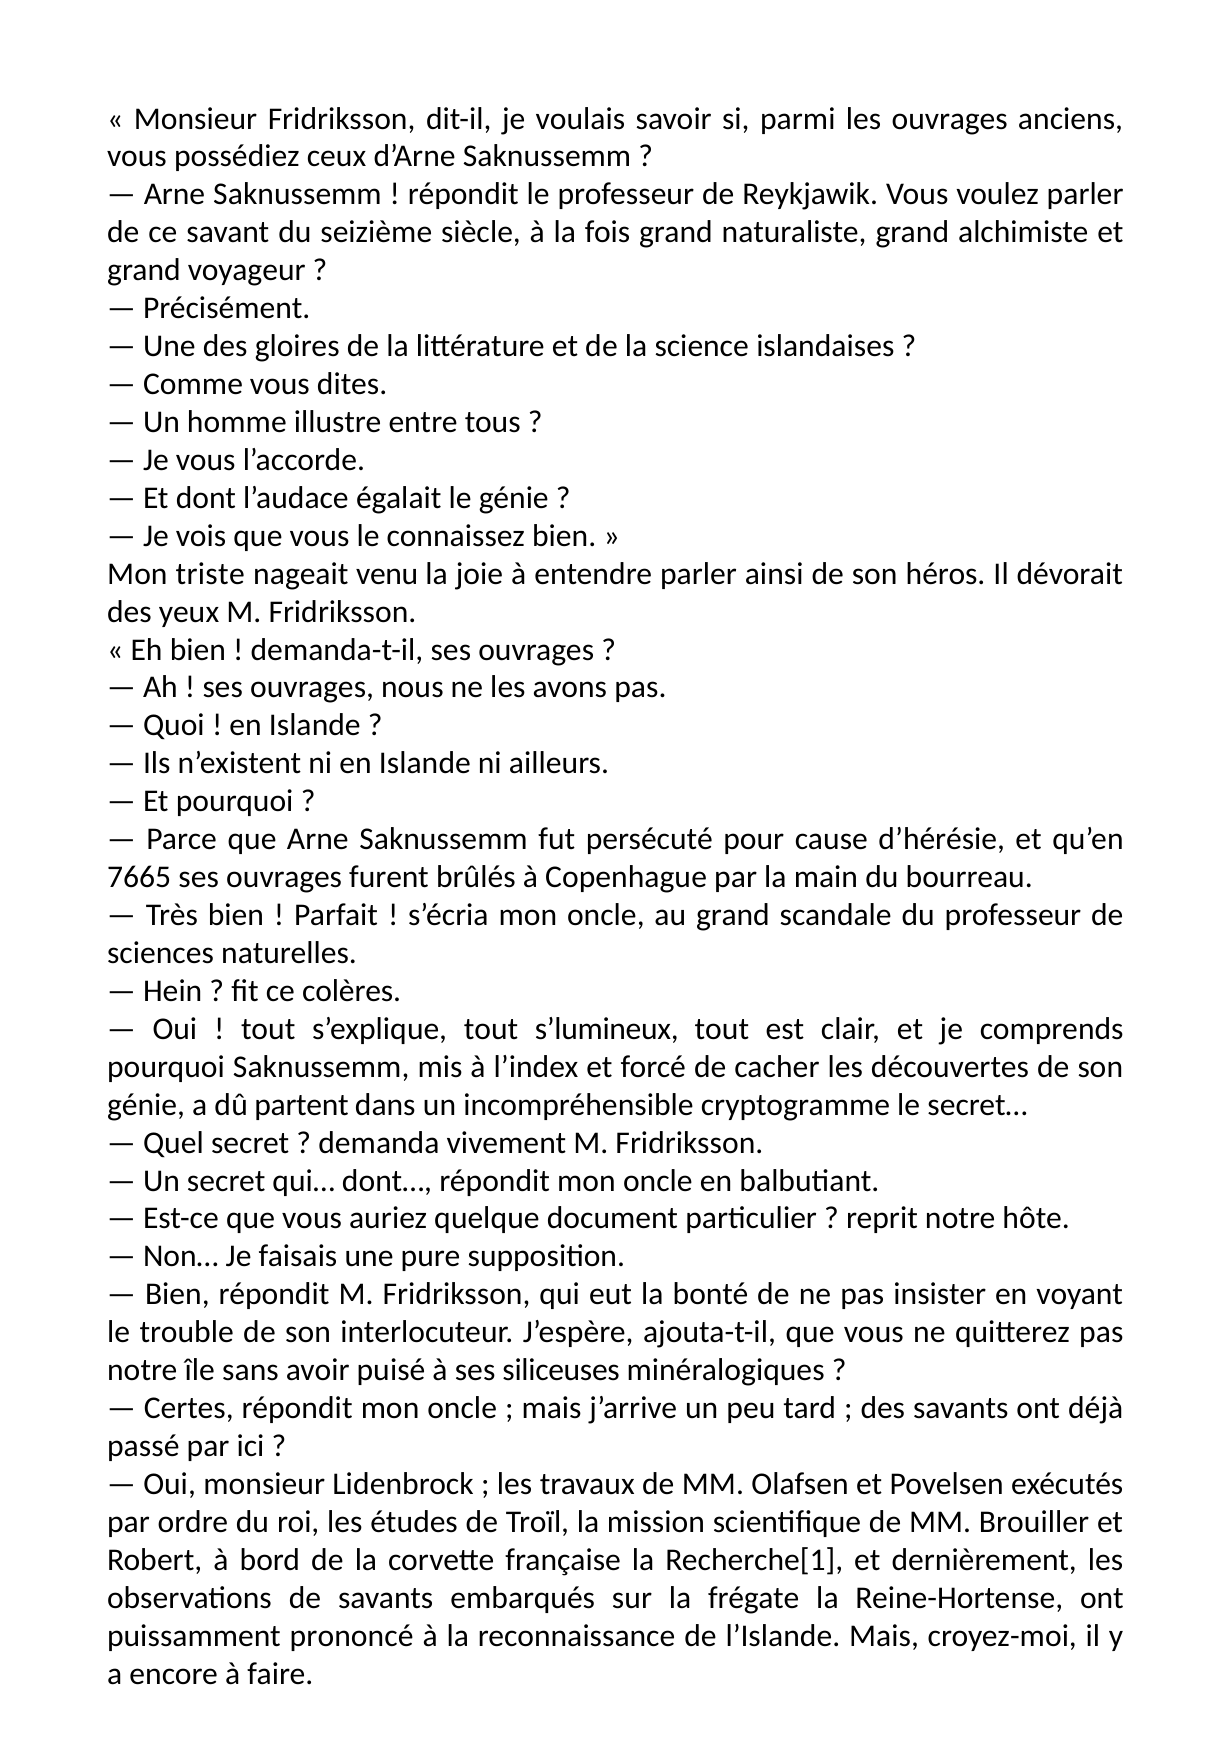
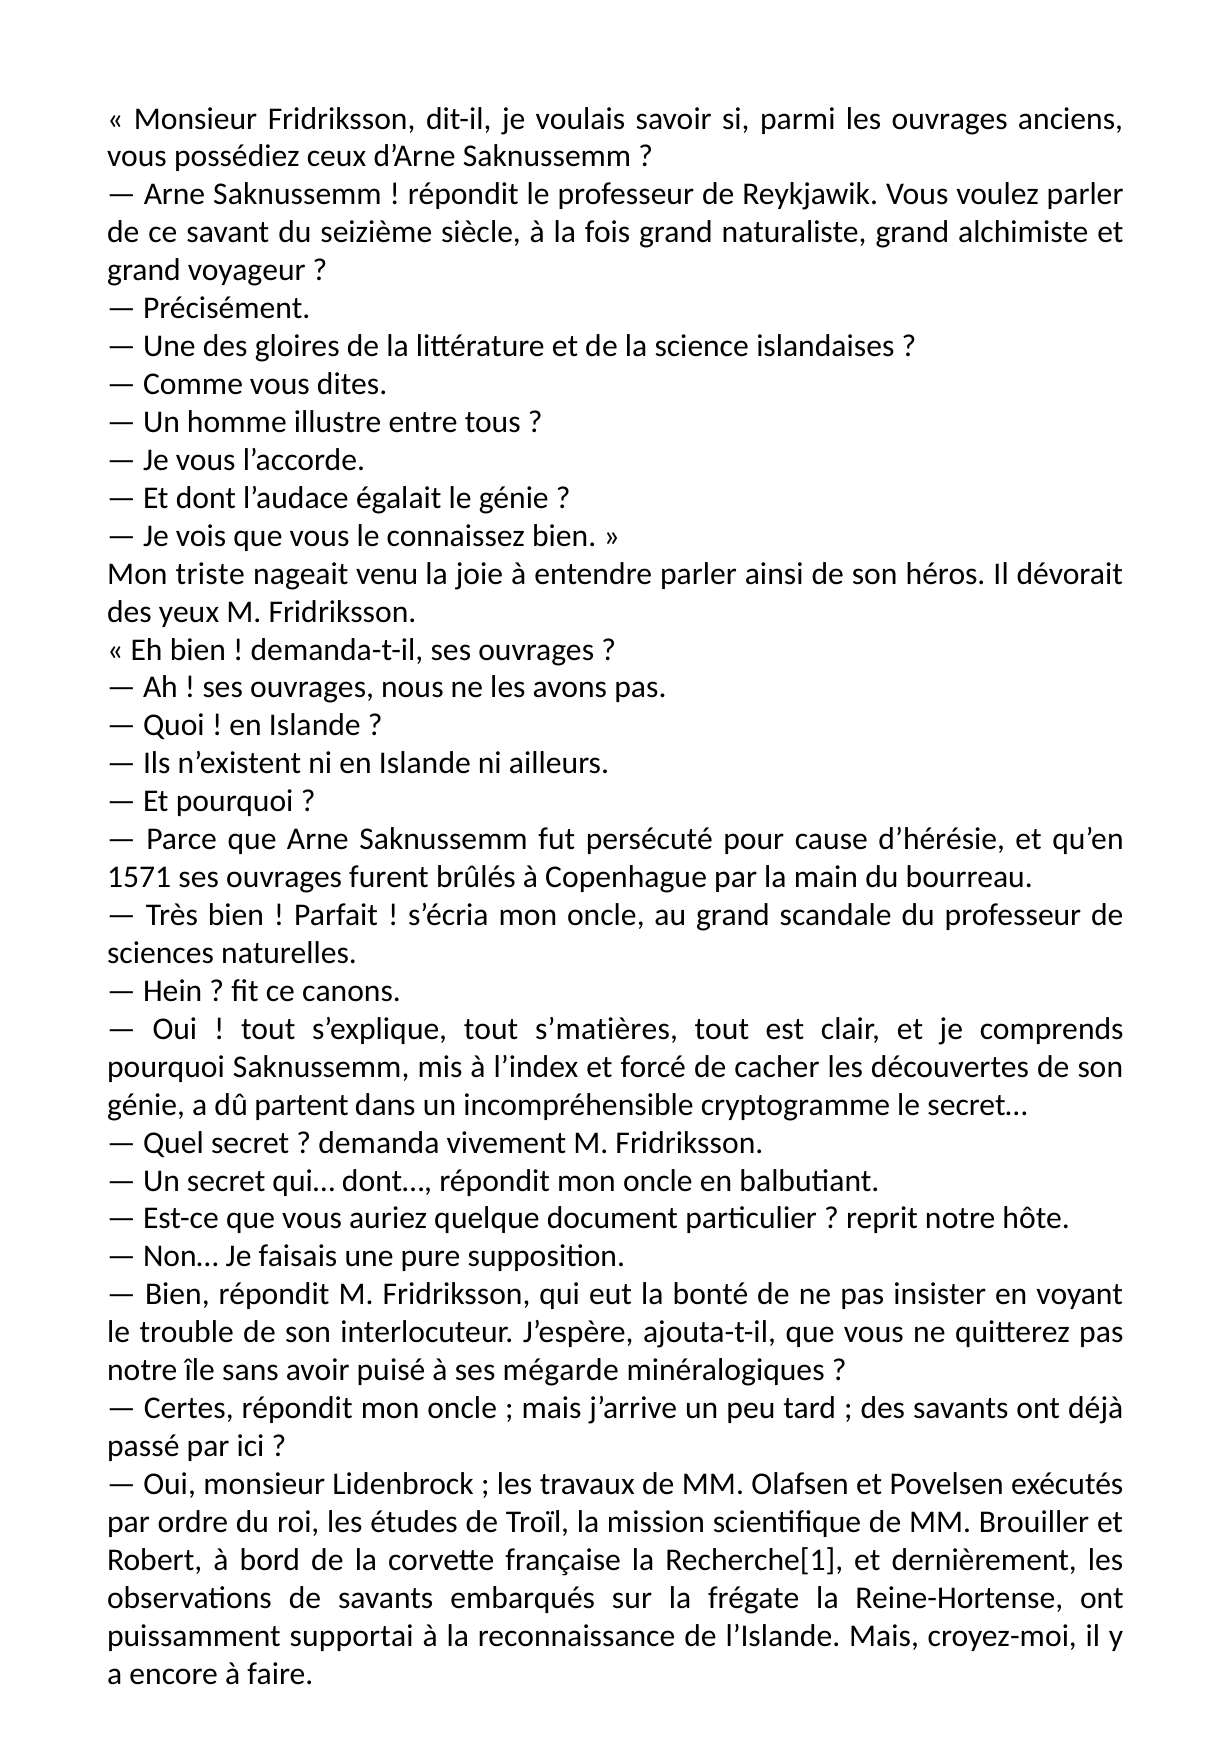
7665: 7665 -> 1571
colères: colères -> canons
s’lumineux: s’lumineux -> s’matières
siliceuses: siliceuses -> mégarde
prononcé: prononcé -> supportai
